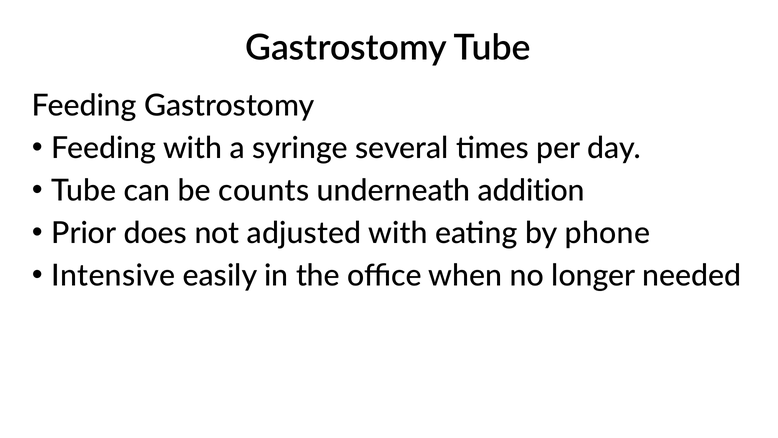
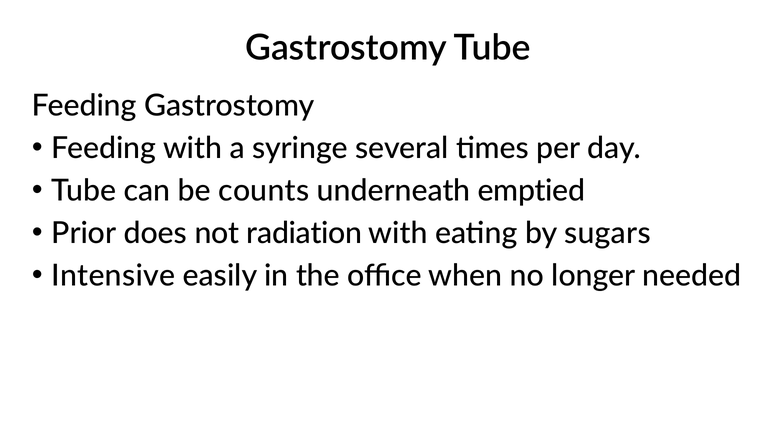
addition: addition -> emptied
adjusted: adjusted -> radiation
phone: phone -> sugars
